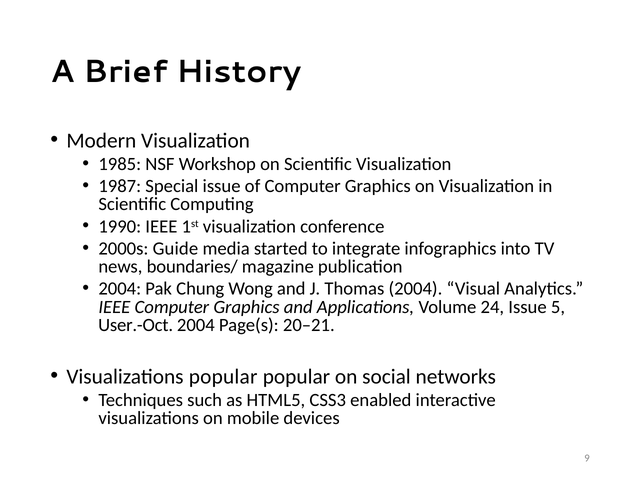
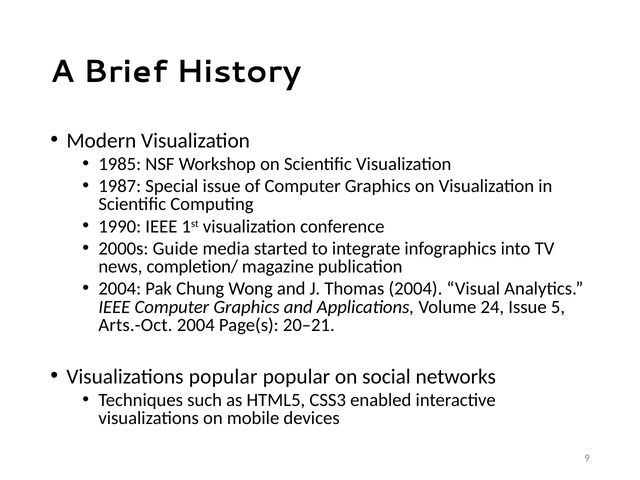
boundaries/: boundaries/ -> completion/
User.-Oct: User.-Oct -> Arts.-Oct
